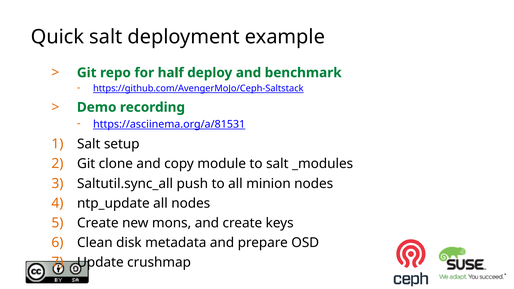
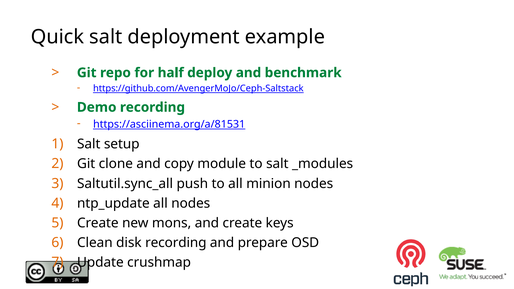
disk metadata: metadata -> recording
